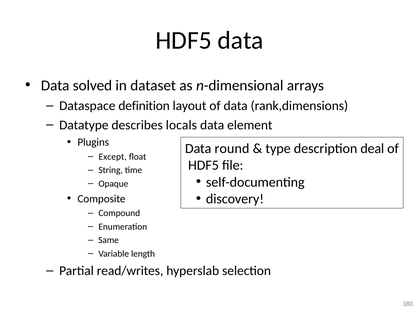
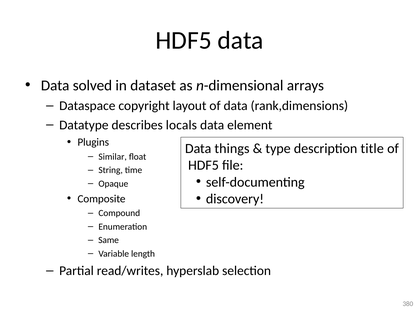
definition: definition -> copyright
round: round -> things
deal: deal -> title
Except: Except -> Similar
